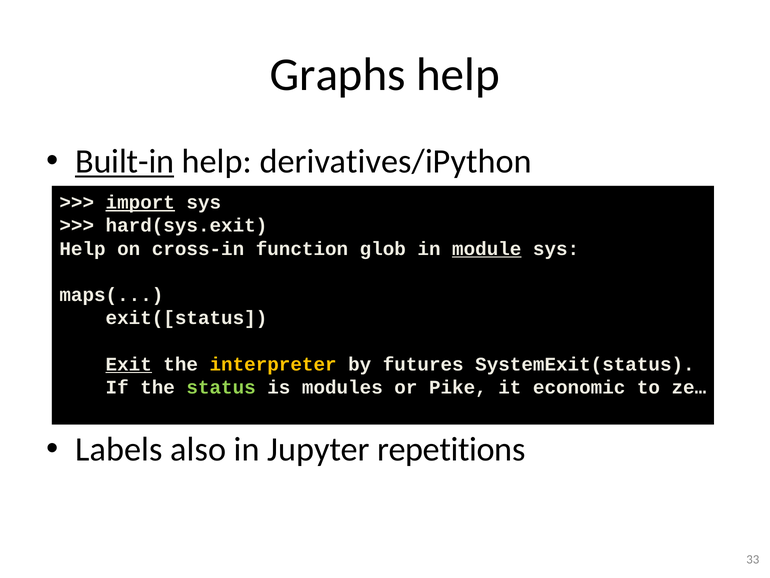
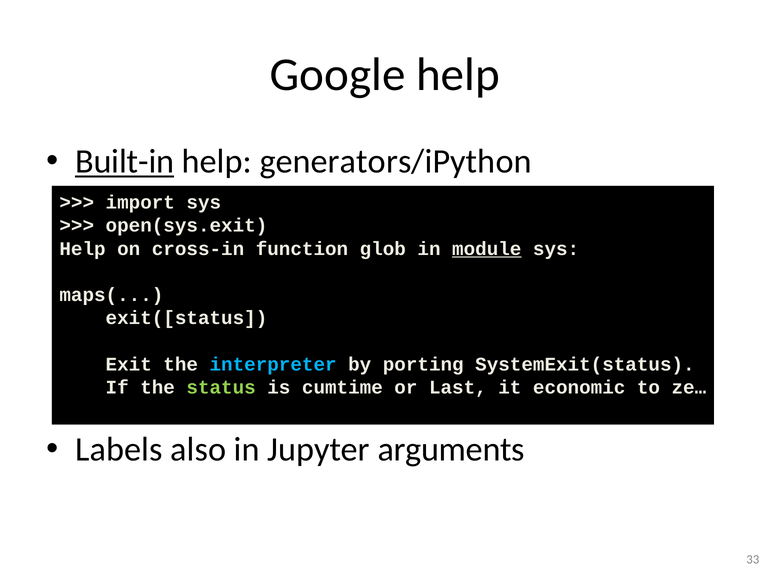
Graphs: Graphs -> Google
derivatives/iPython: derivatives/iPython -> generators/iPython
import underline: present -> none
hard(sys.exit: hard(sys.exit -> open(sys.exit
Exit underline: present -> none
interpreter colour: yellow -> light blue
futures: futures -> porting
modules: modules -> cumtime
Pike: Pike -> Last
repetitions: repetitions -> arguments
